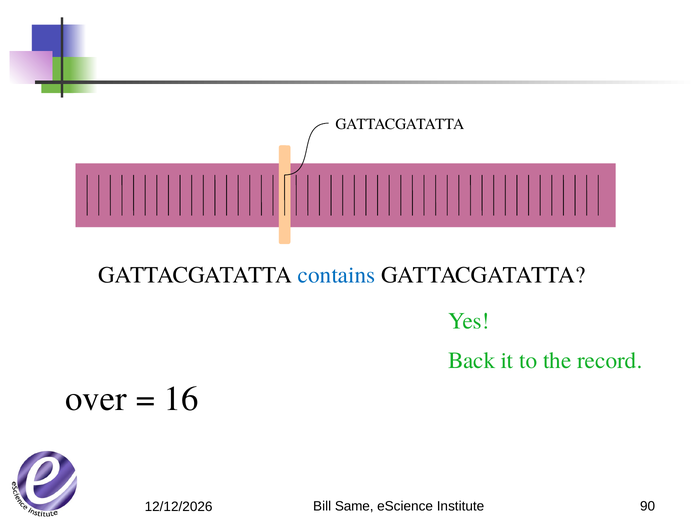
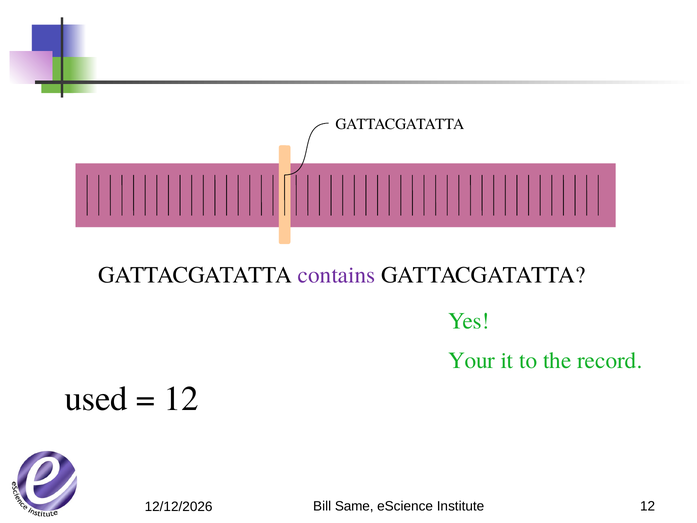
contains colour: blue -> purple
Back: Back -> Your
over: over -> used
16 at (181, 398): 16 -> 12
Institute 90: 90 -> 12
